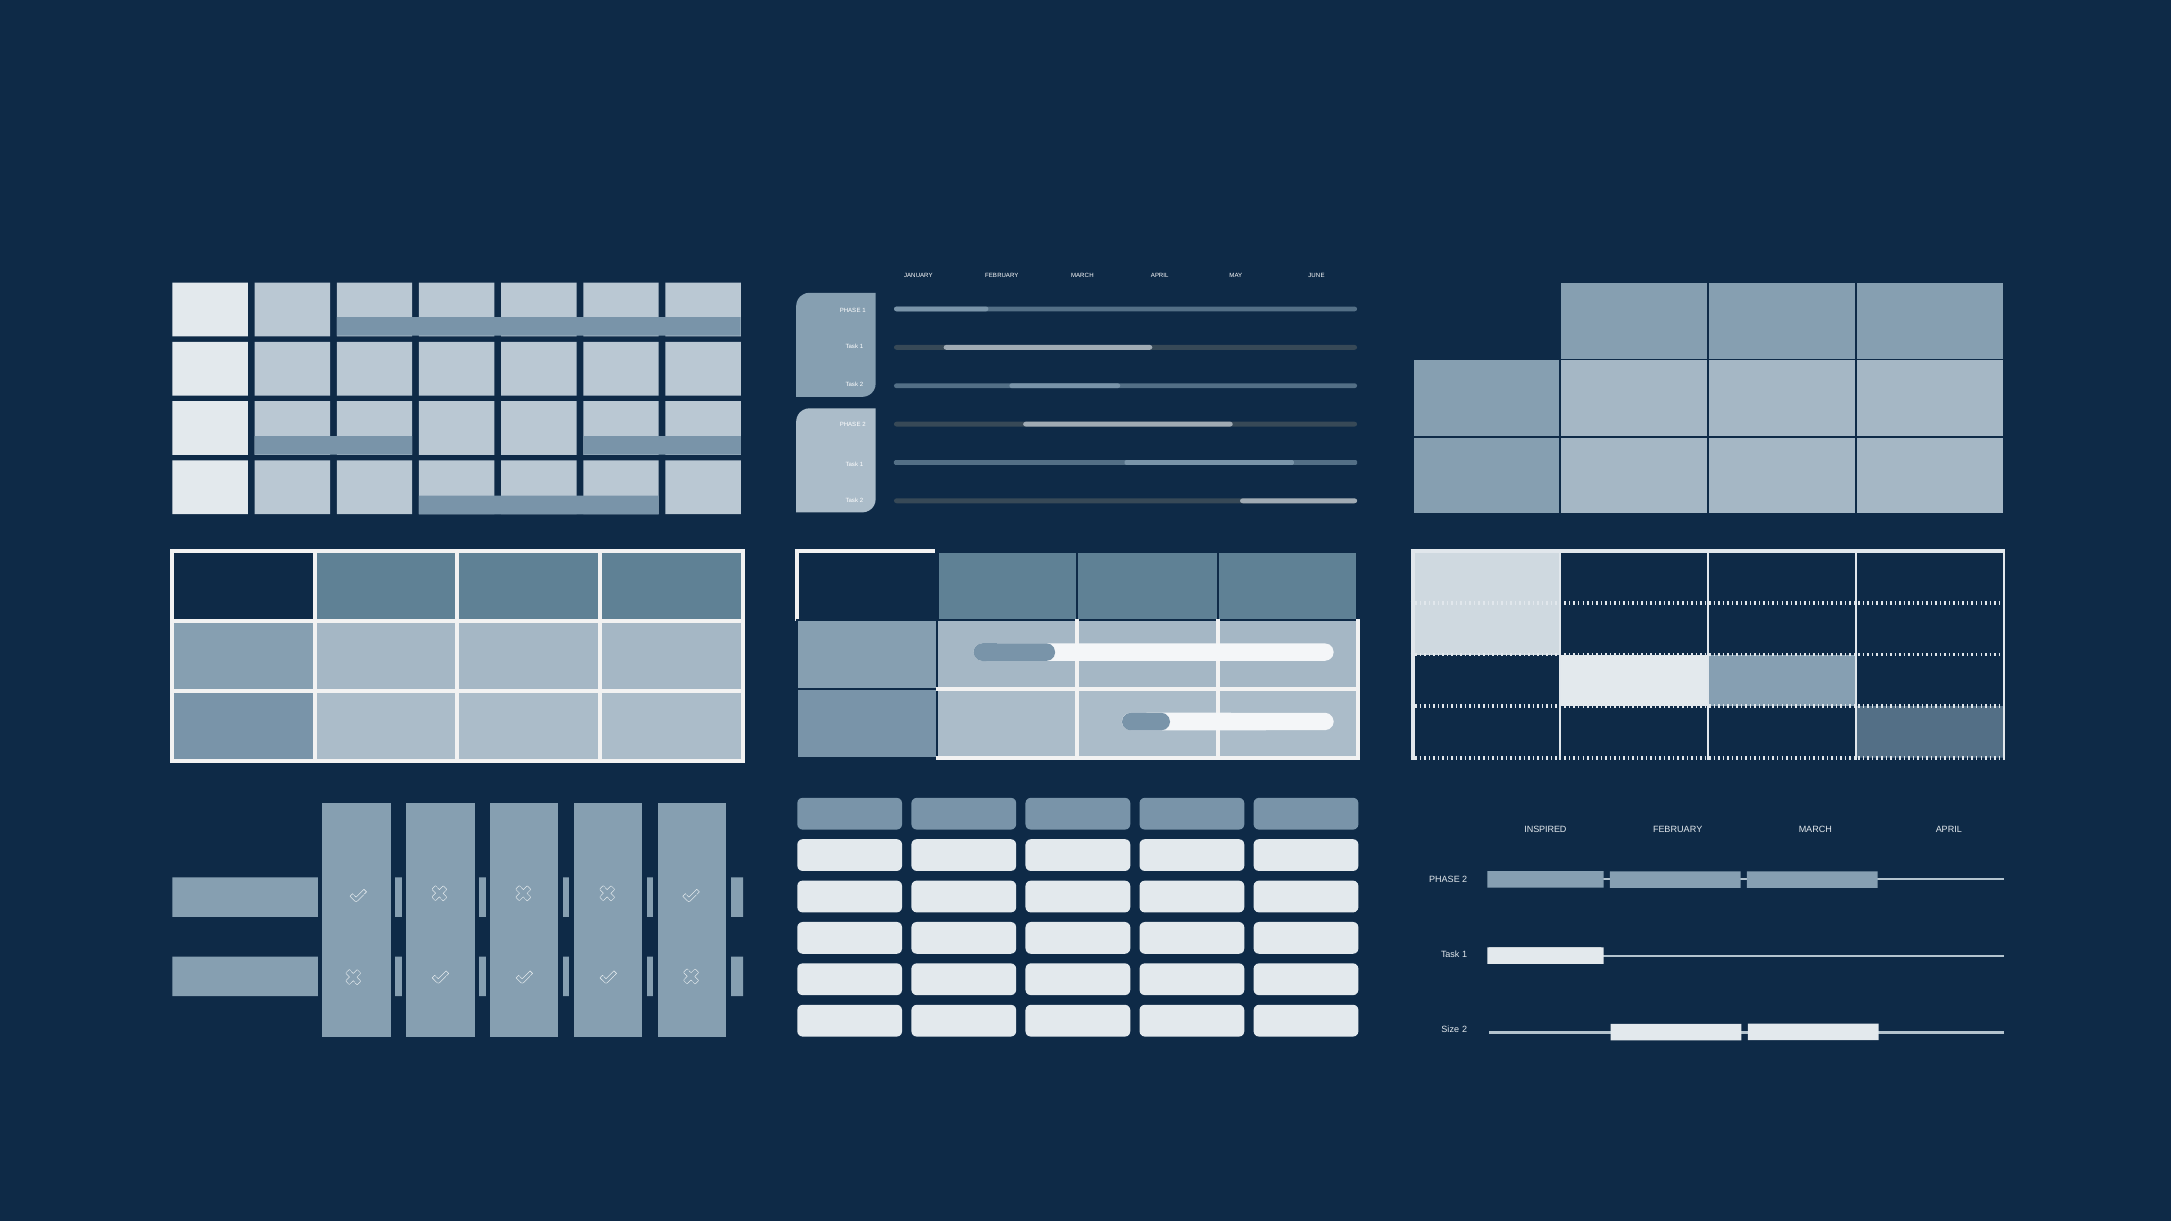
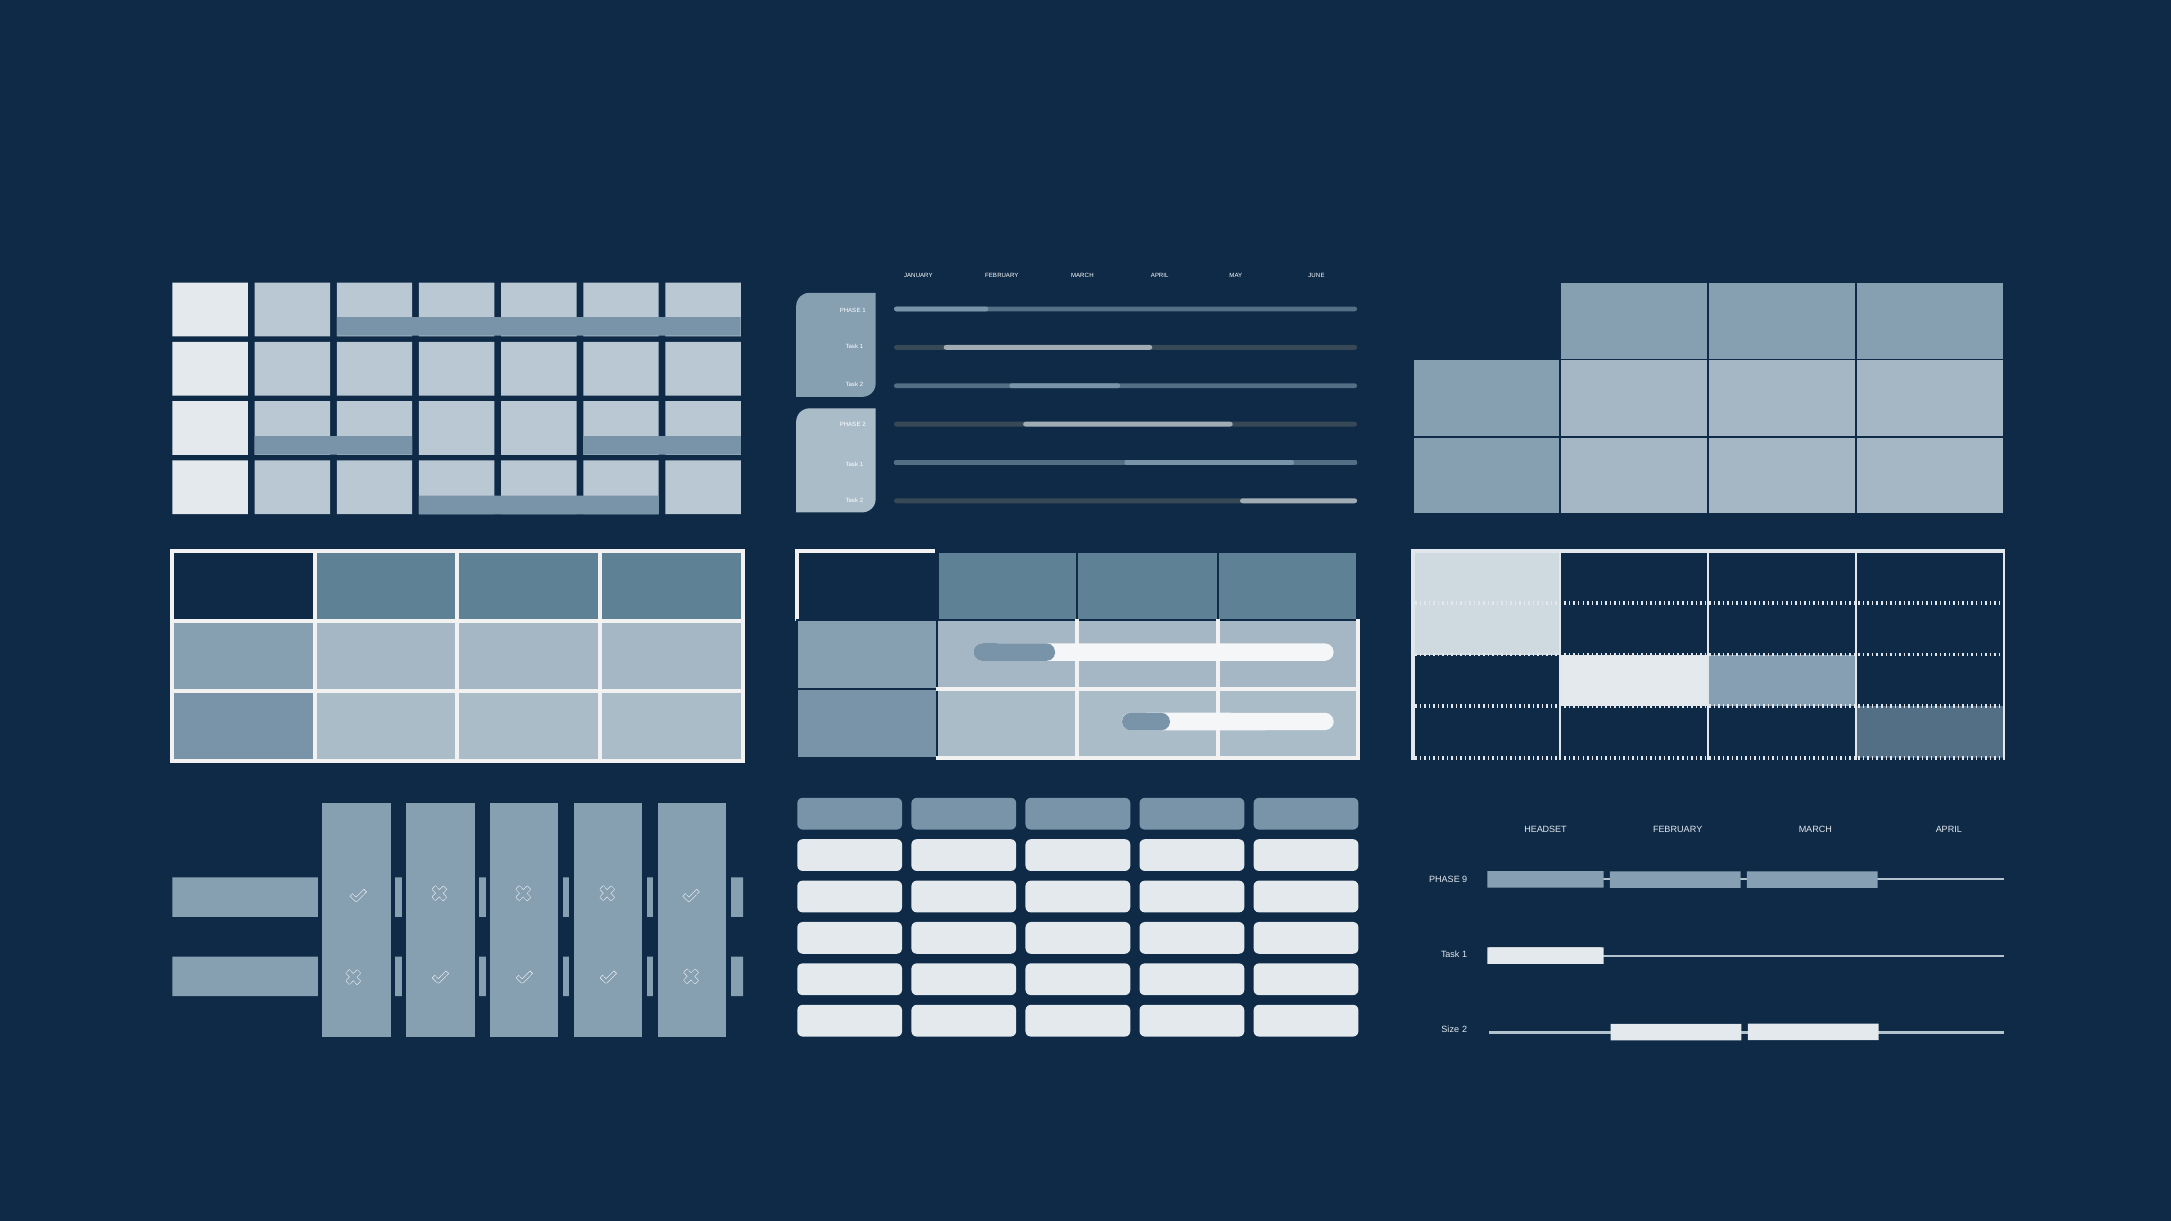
INSPIRED: INSPIRED -> HEADSET
2 at (1465, 880): 2 -> 9
